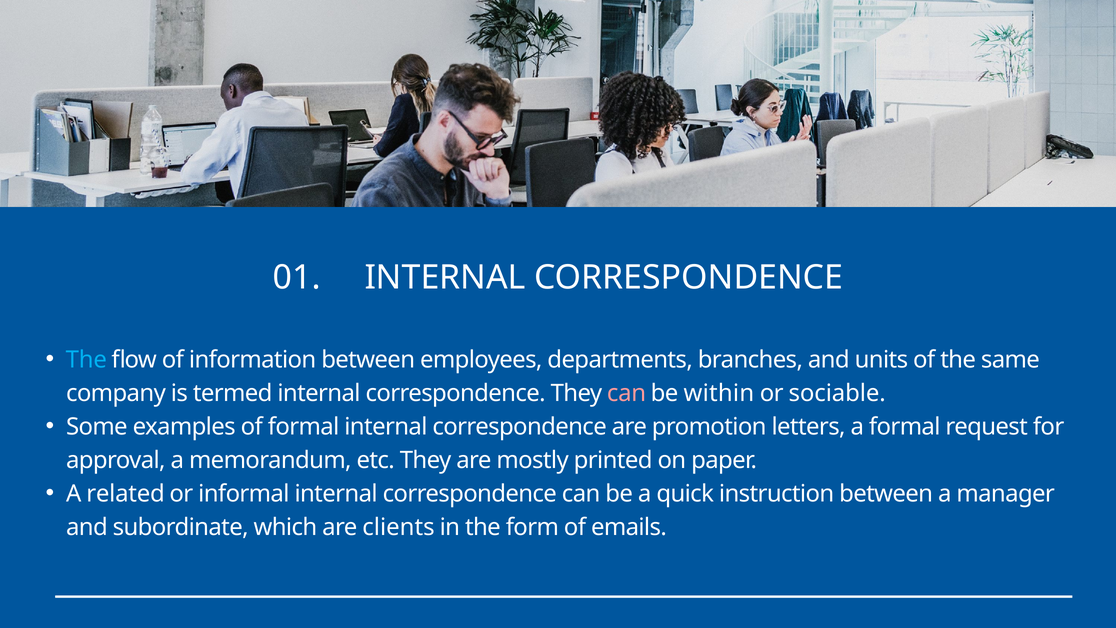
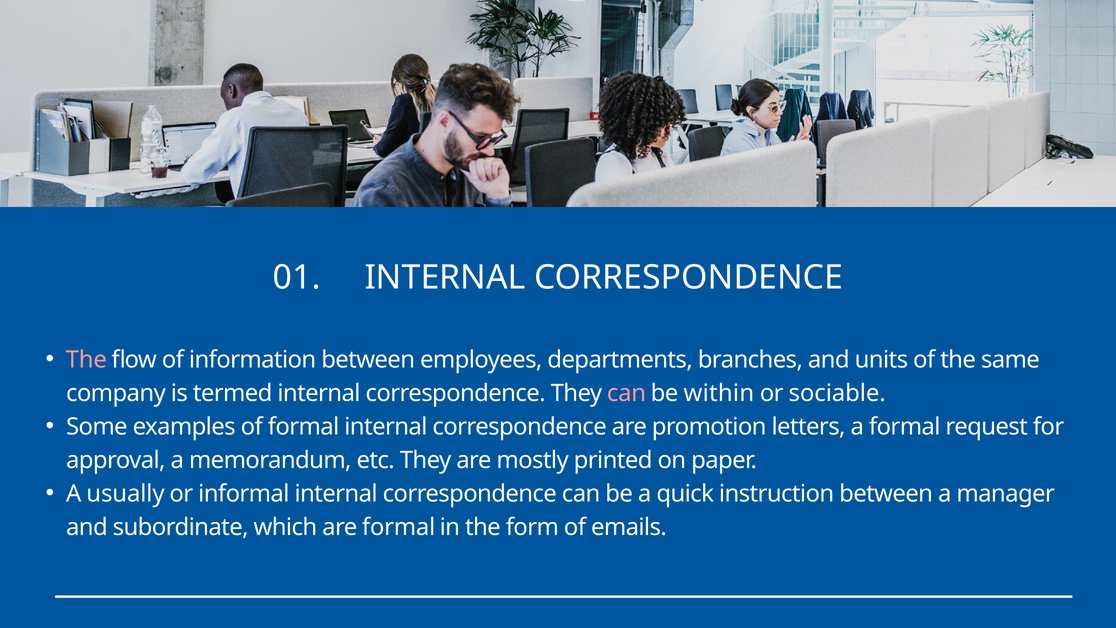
The at (86, 360) colour: light blue -> pink
related: related -> usually
are clients: clients -> formal
